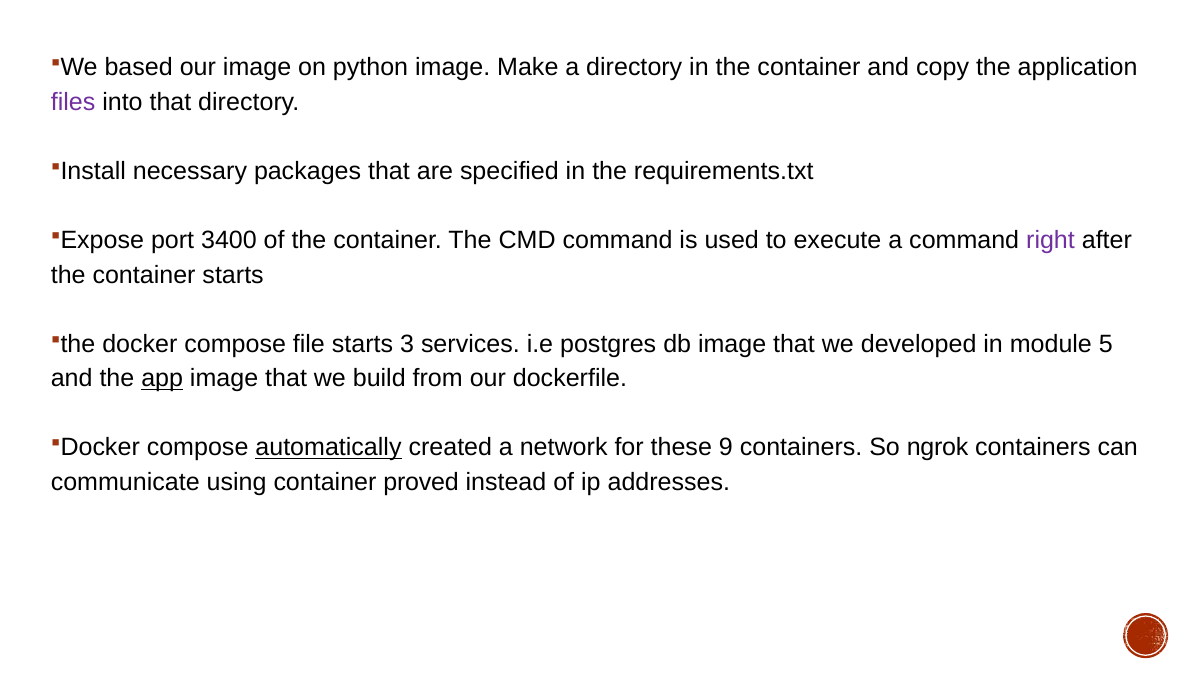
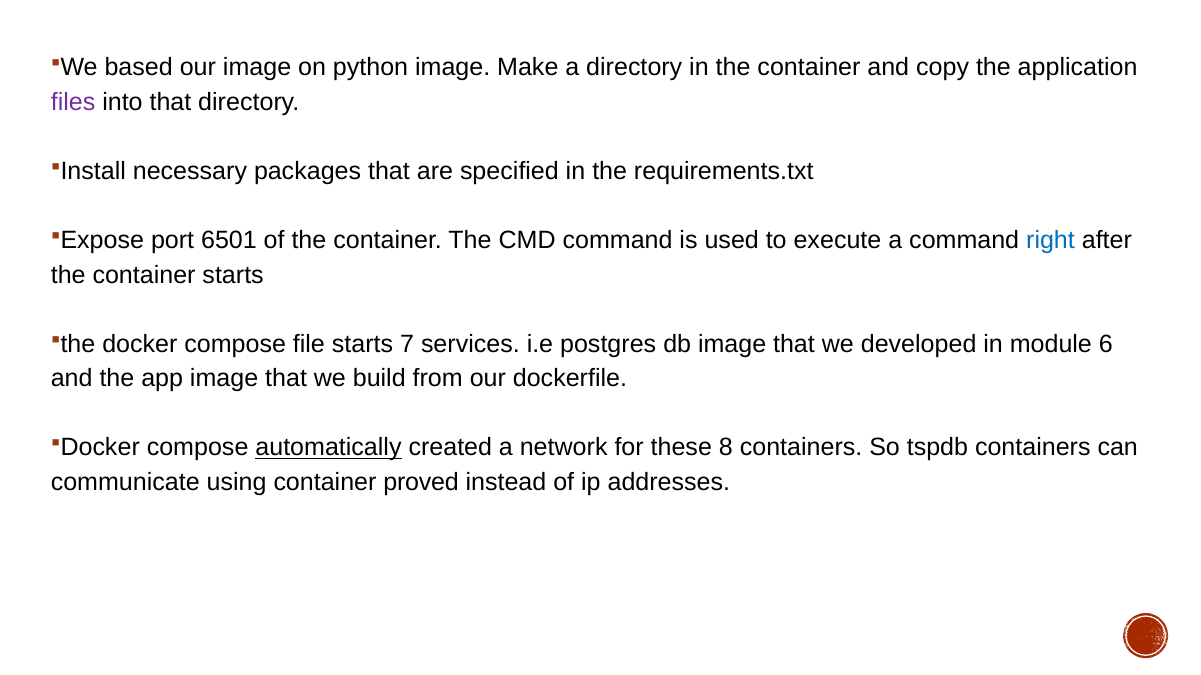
3400: 3400 -> 6501
right colour: purple -> blue
3: 3 -> 7
5: 5 -> 6
app underline: present -> none
9: 9 -> 8
ngrok: ngrok -> tspdb
